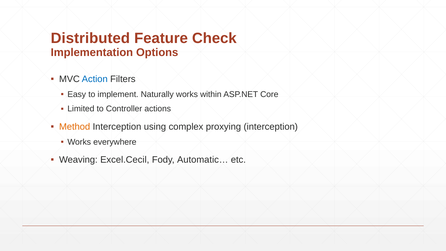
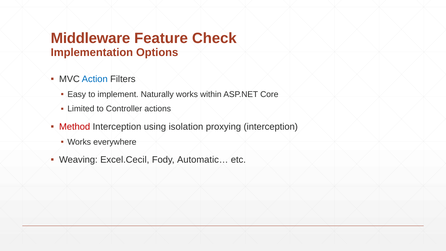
Distributed: Distributed -> Middleware
Method colour: orange -> red
complex: complex -> isolation
